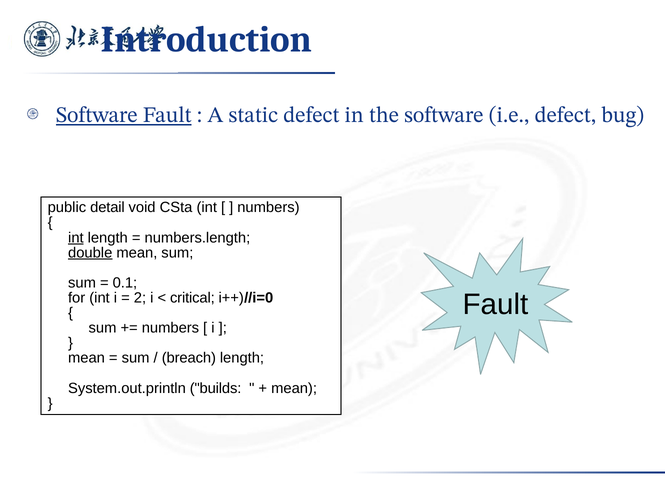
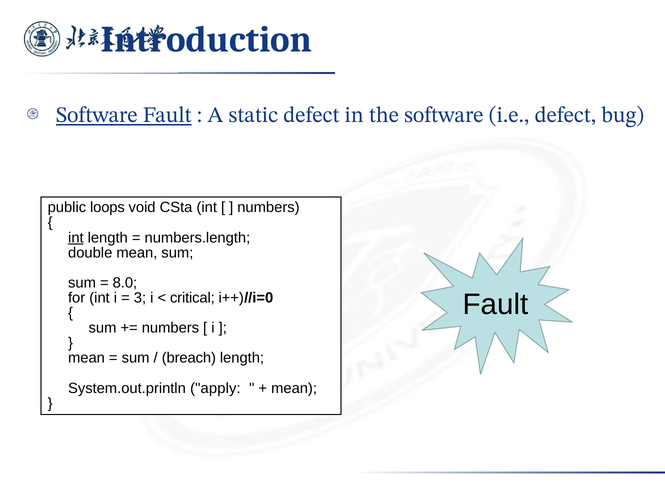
detail: detail -> loops
double underline: present -> none
0.1: 0.1 -> 8.0
2: 2 -> 3
builds: builds -> apply
